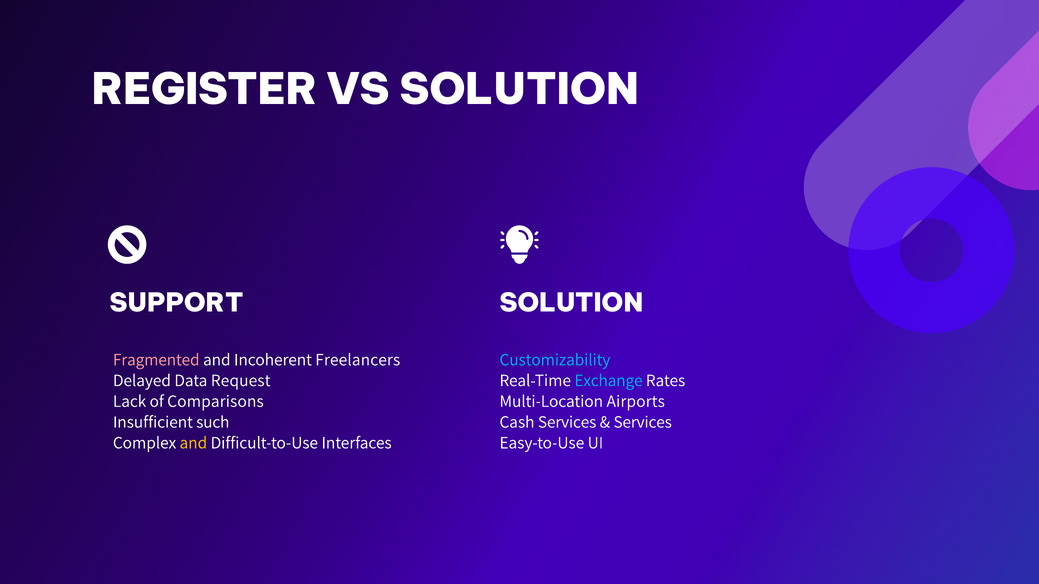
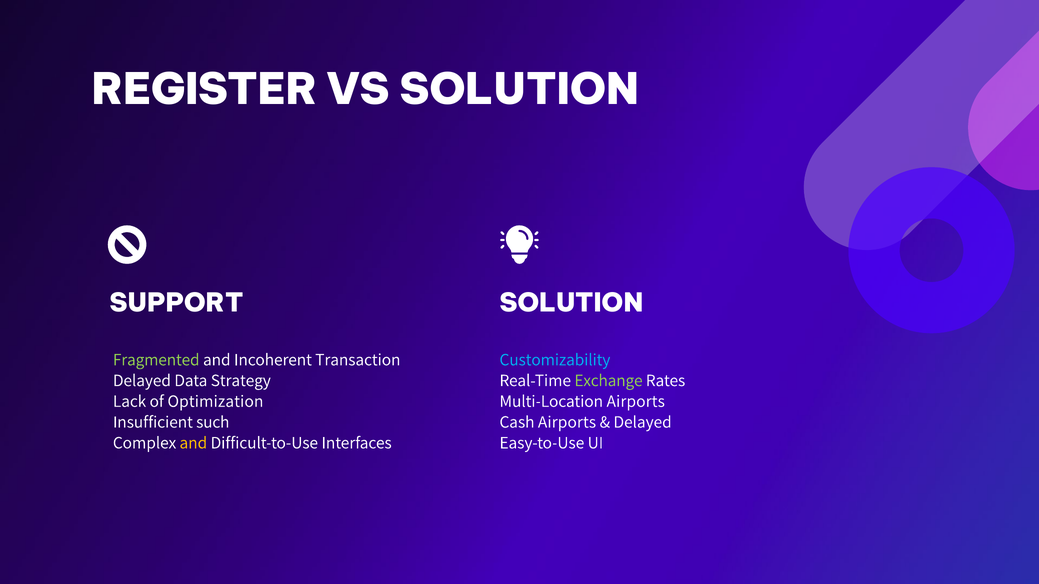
Fragmented colour: pink -> light green
Freelancers: Freelancers -> Transaction
Request: Request -> Strategy
Exchange colour: light blue -> light green
Comparisons: Comparisons -> Optimization
Cash Services: Services -> Airports
Services at (643, 422): Services -> Delayed
